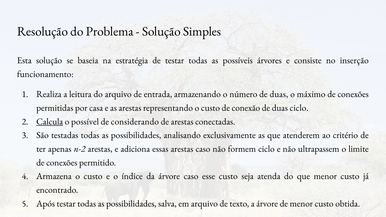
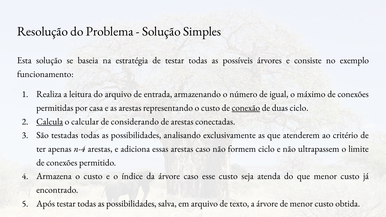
inserção: inserção -> exemplo
número de duas: duas -> igual
conexão underline: none -> present
possível: possível -> calcular
n-2: n-2 -> n-4
